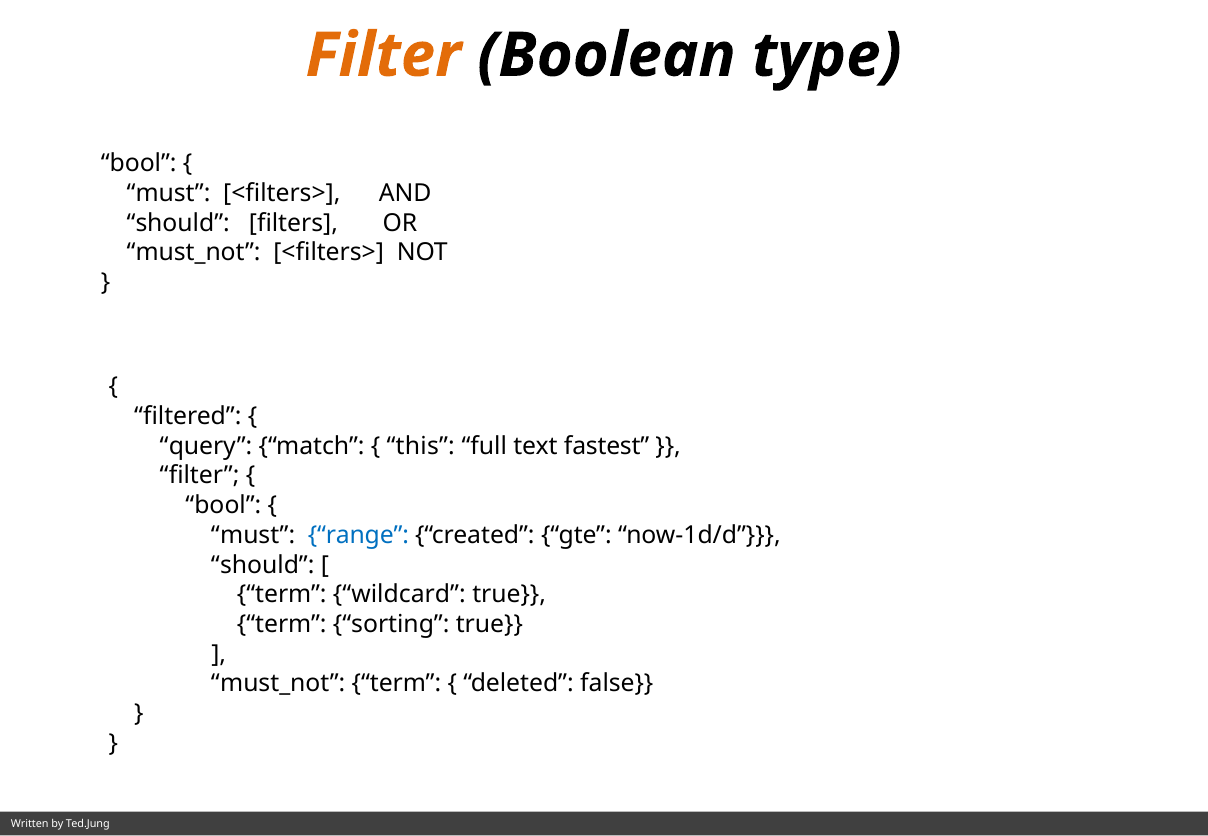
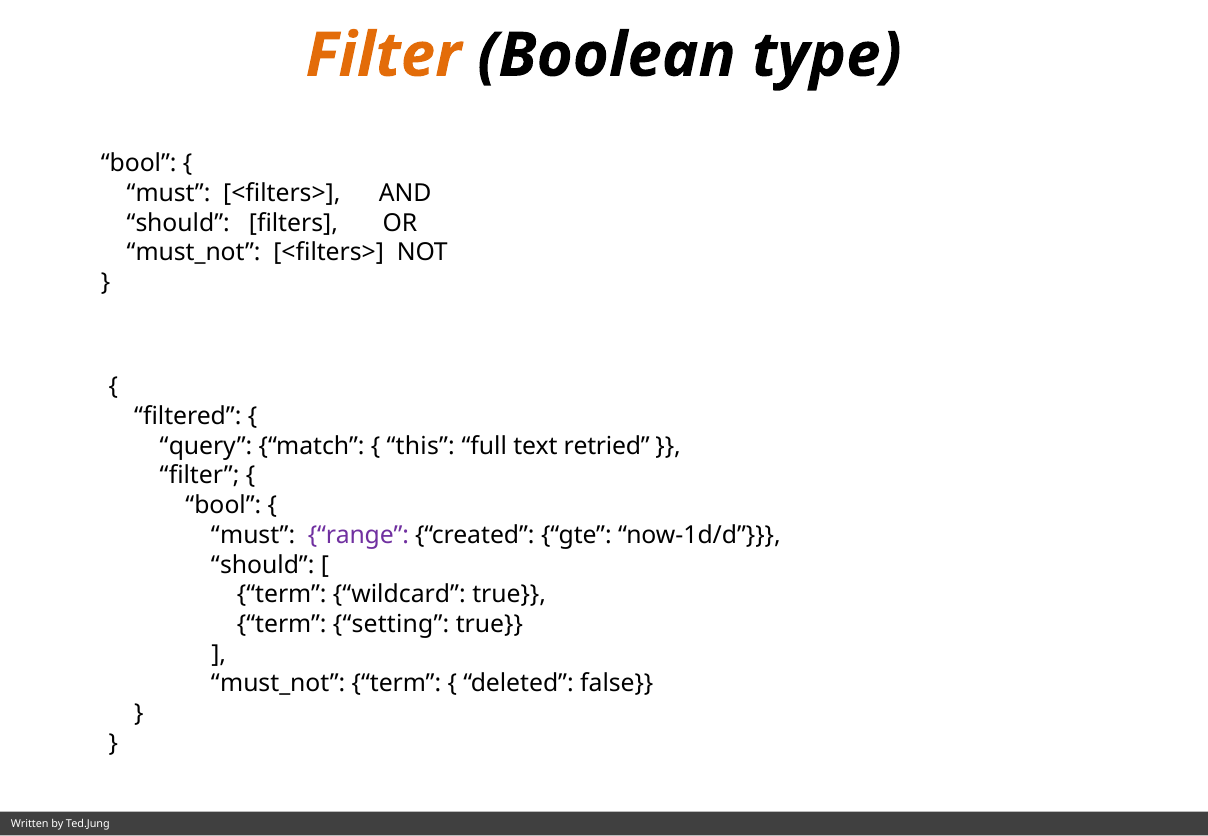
fastest: fastest -> retried
range colour: blue -> purple
sorting: sorting -> setting
